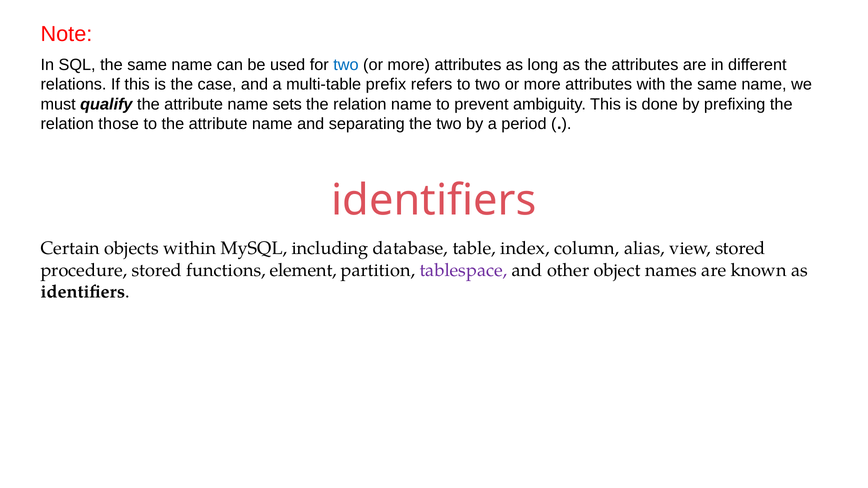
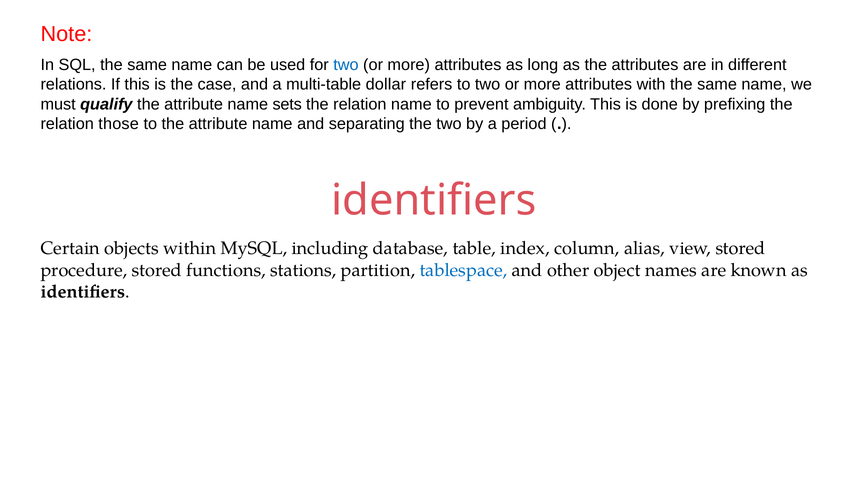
prefix: prefix -> dollar
element: element -> stations
tablespace colour: purple -> blue
